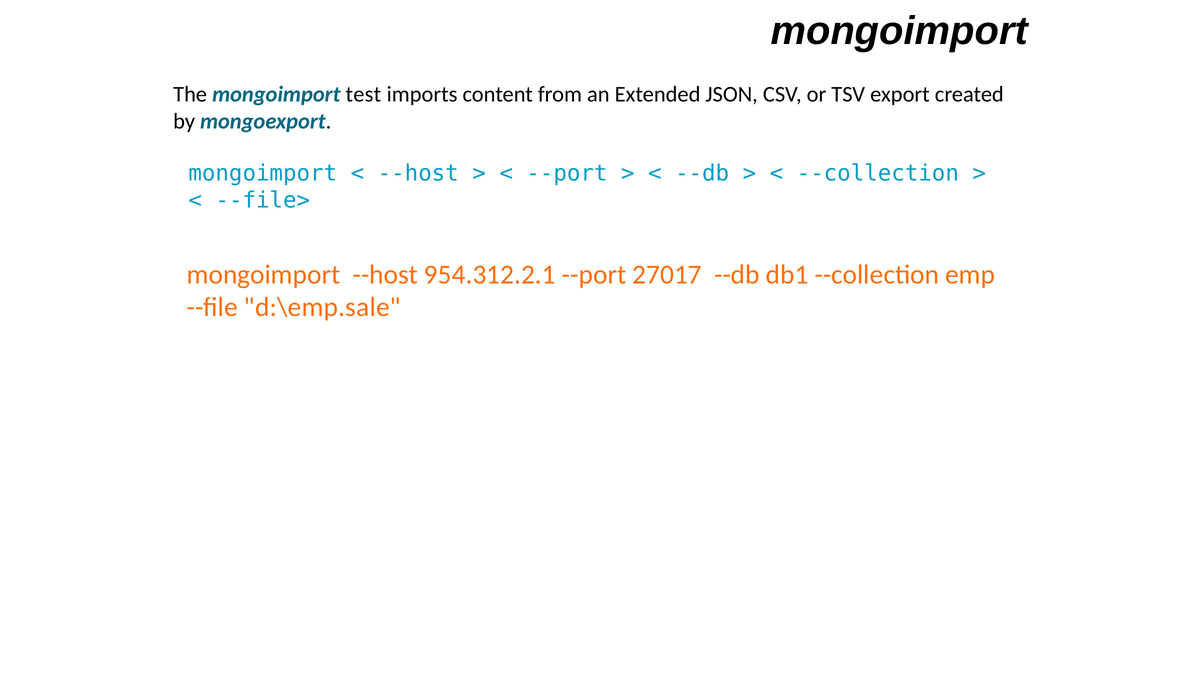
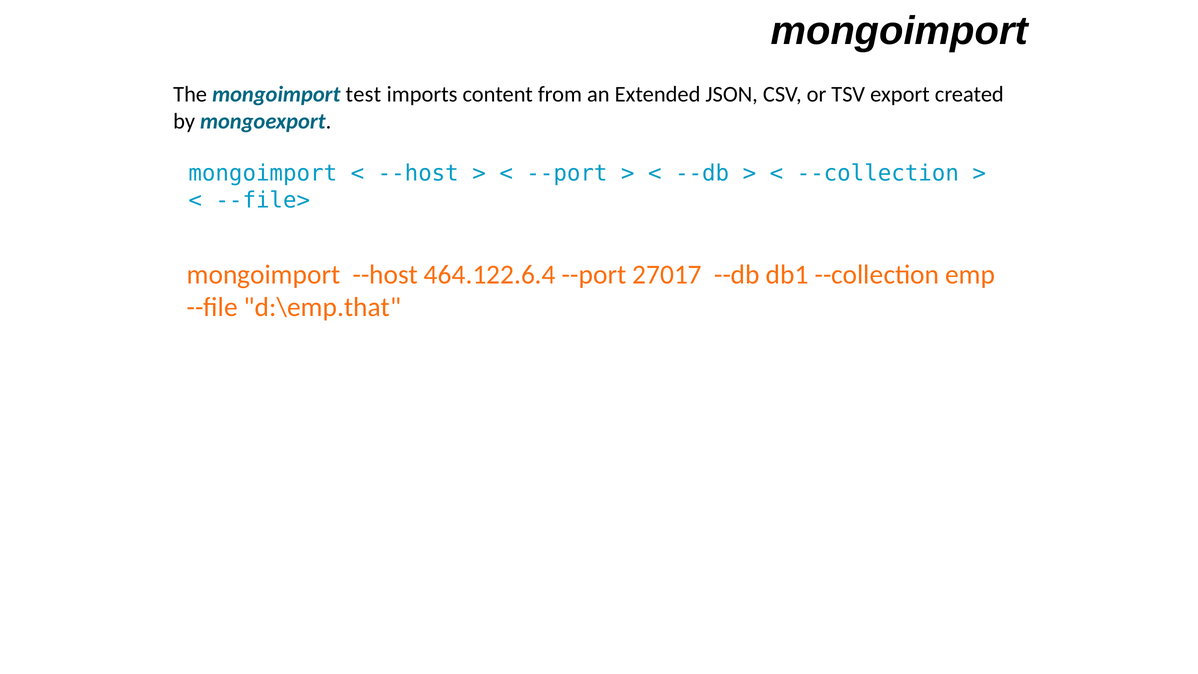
954.312.2.1: 954.312.2.1 -> 464.122.6.4
d:\emp.sale: d:\emp.sale -> d:\emp.that
